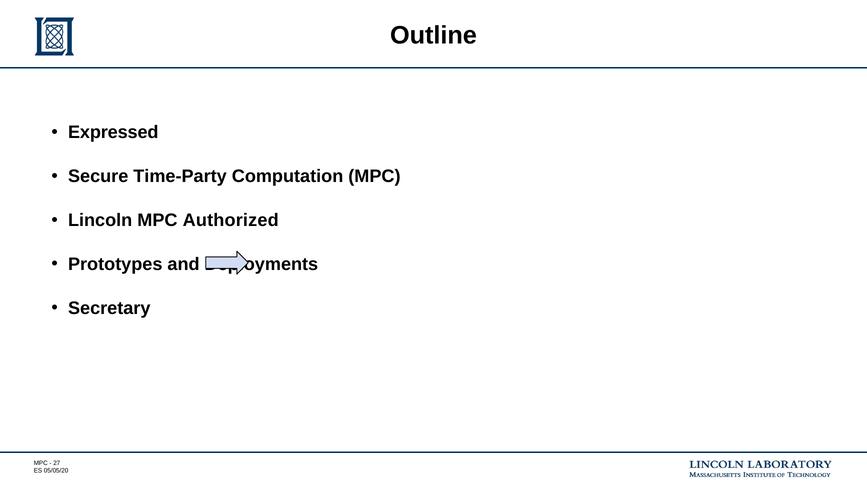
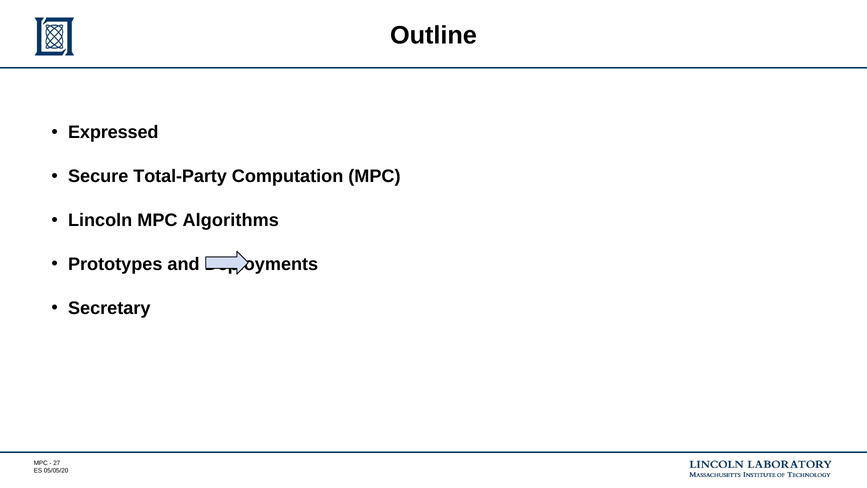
Time-Party: Time-Party -> Total-Party
Authorized: Authorized -> Algorithms
